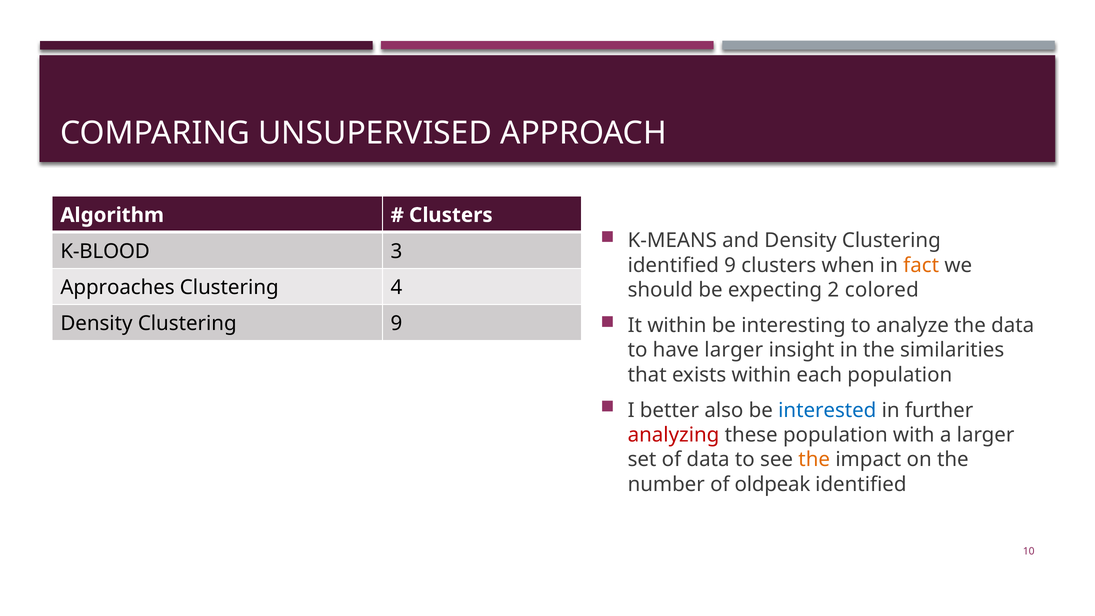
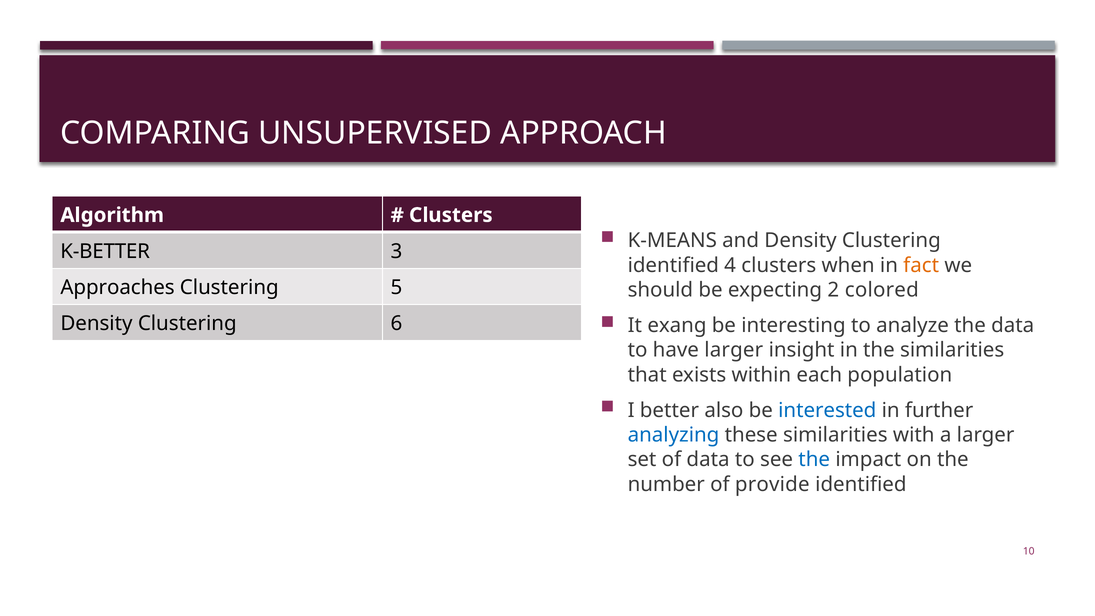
K-BLOOD: K-BLOOD -> K-BETTER
identified 9: 9 -> 4
4: 4 -> 5
It within: within -> exang
Clustering 9: 9 -> 6
analyzing colour: red -> blue
these population: population -> similarities
the at (814, 460) colour: orange -> blue
oldpeak: oldpeak -> provide
